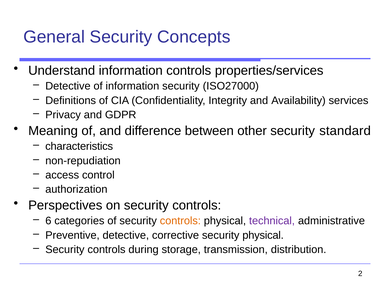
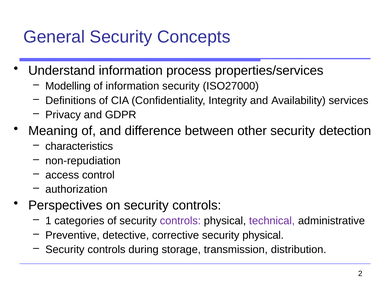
information controls: controls -> process
Detective at (68, 86): Detective -> Modelling
standard: standard -> detection
6: 6 -> 1
controls at (180, 221) colour: orange -> purple
